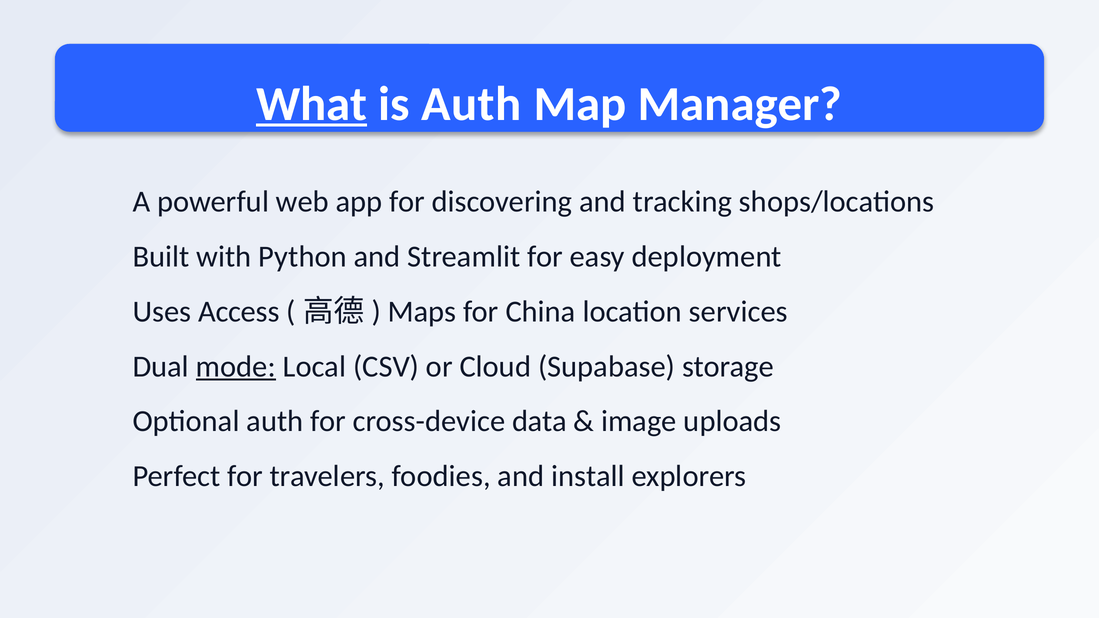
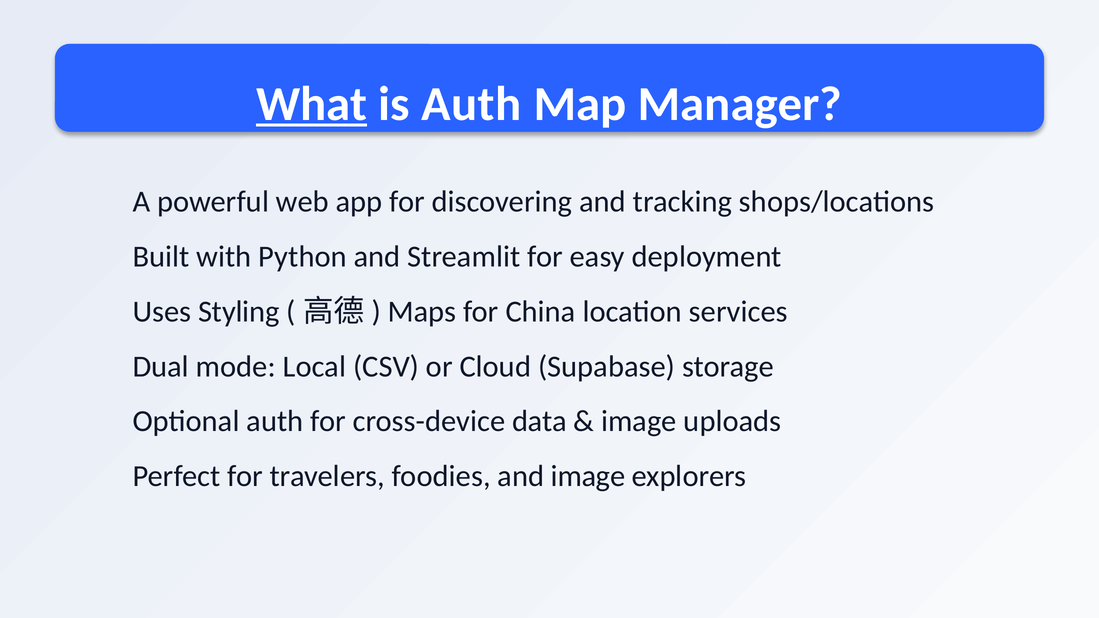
Access: Access -> Styling
mode underline: present -> none
and install: install -> image
